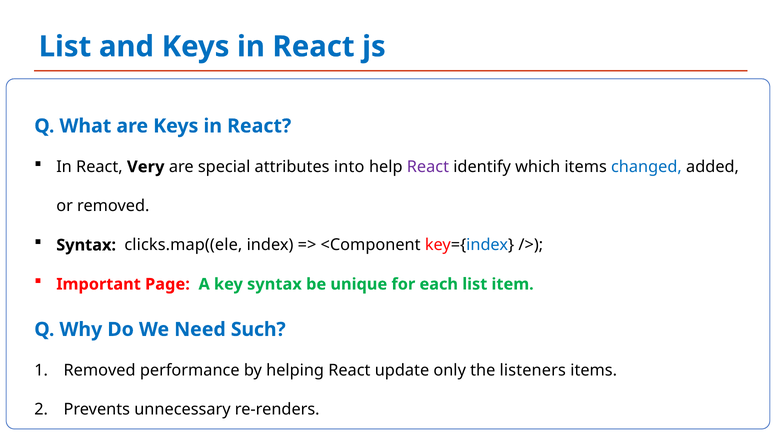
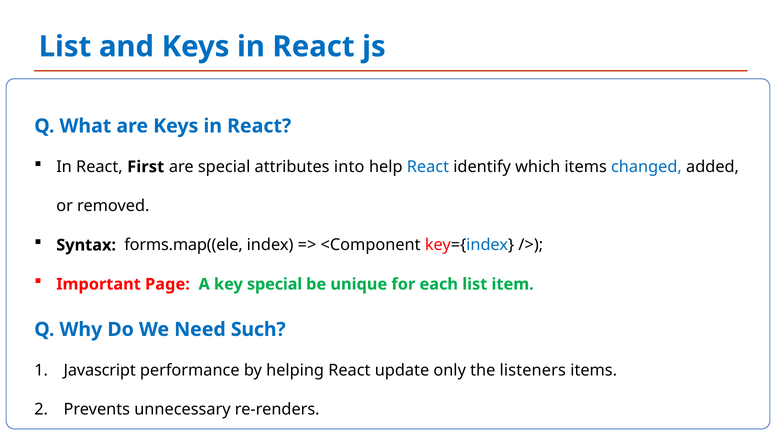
Very: Very -> First
React at (428, 167) colour: purple -> blue
clicks.map((ele: clicks.map((ele -> forms.map((ele
key syntax: syntax -> special
Removed at (100, 370): Removed -> Javascript
